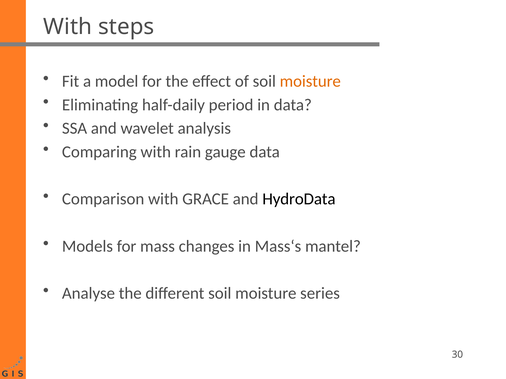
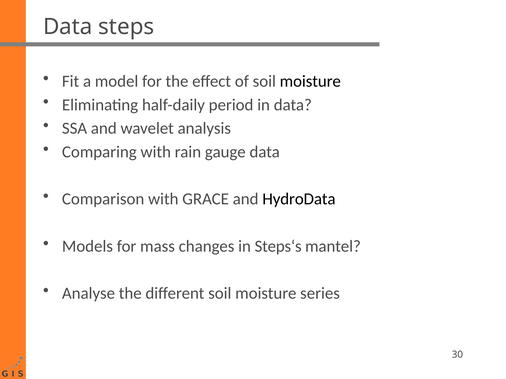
With at (68, 27): With -> Data
moisture at (310, 81) colour: orange -> black
Mass‘s: Mass‘s -> Steps‘s
